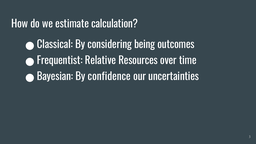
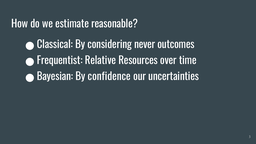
calculation: calculation -> reasonable
being: being -> never
